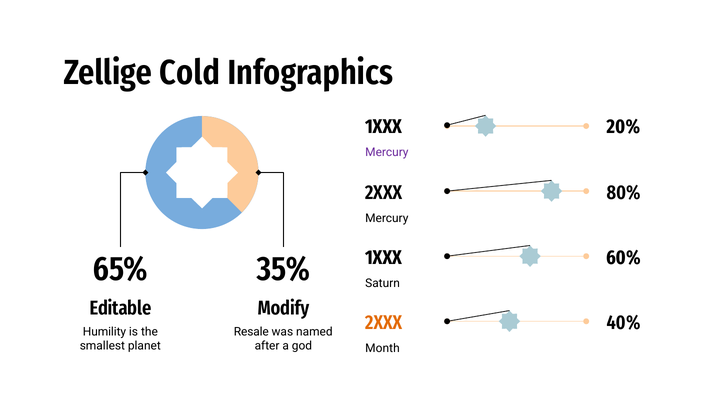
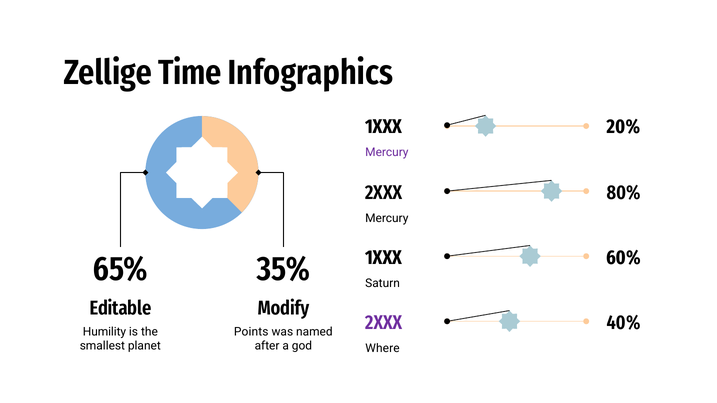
Cold: Cold -> Time
2XXX at (384, 323) colour: orange -> purple
Resale: Resale -> Points
Month: Month -> Where
